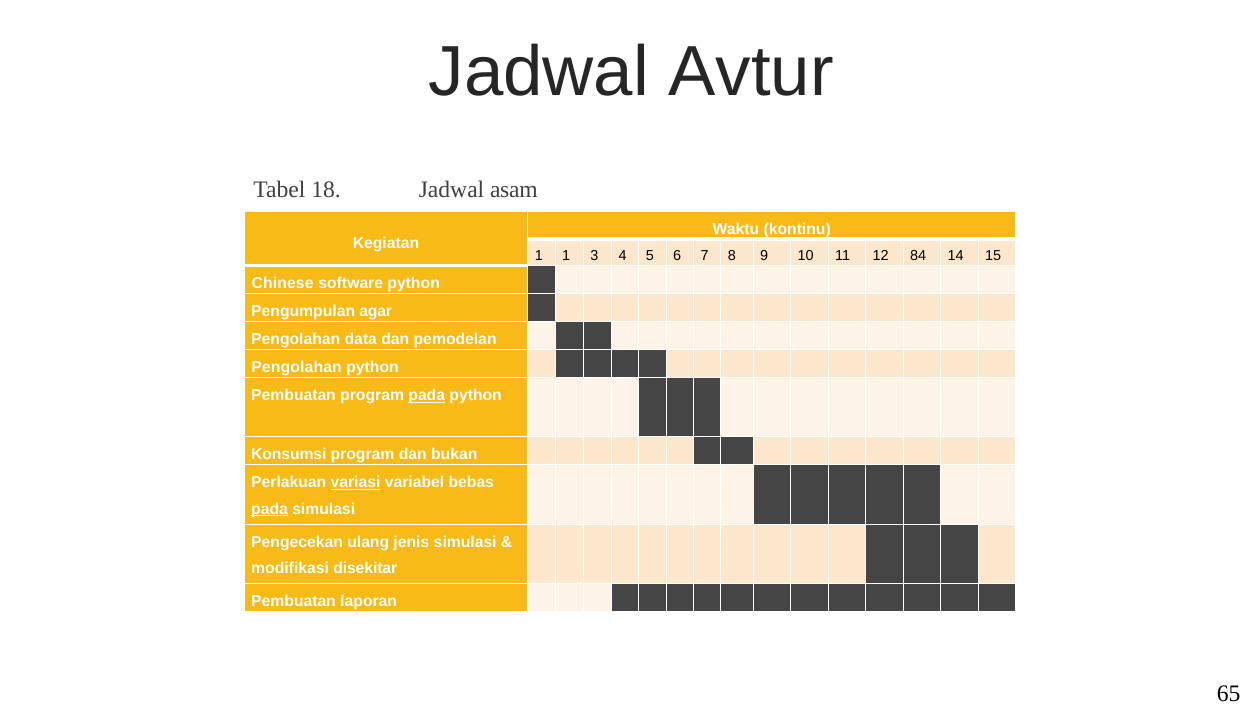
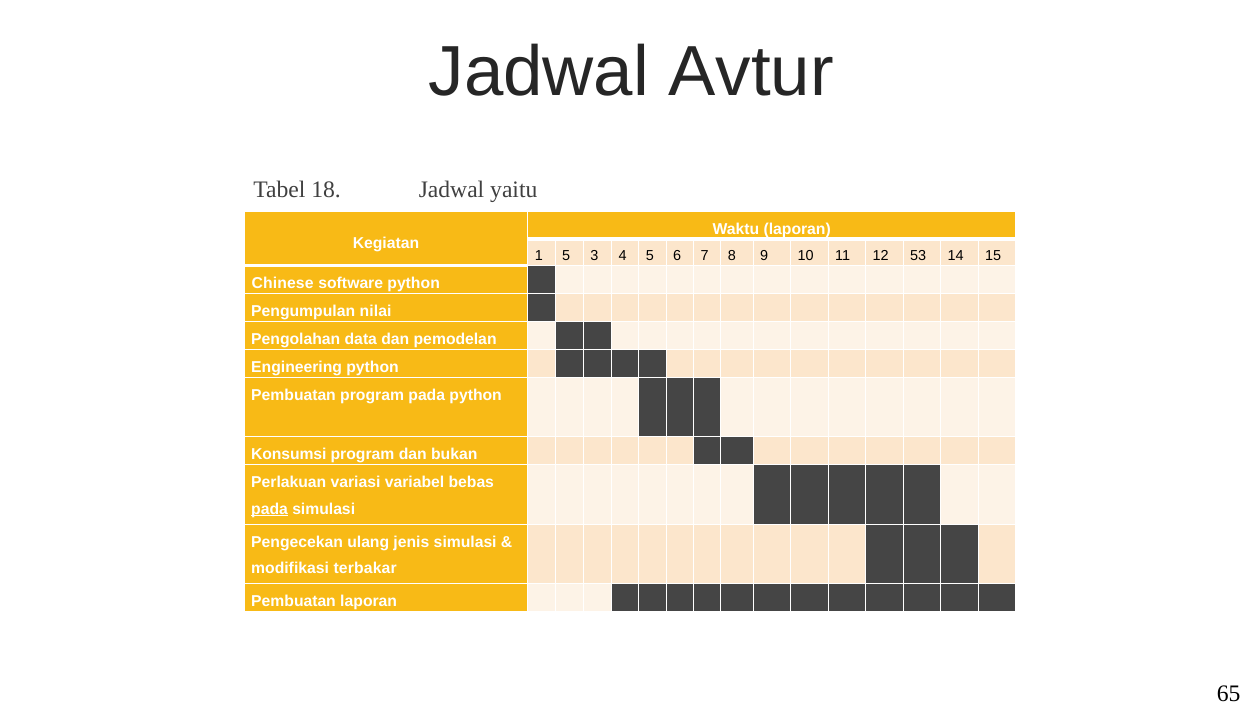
asam: asam -> yaitu
Waktu kontinu: kontinu -> laporan
1 1: 1 -> 5
84: 84 -> 53
agar: agar -> nilai
Pengolahan at (297, 367): Pengolahan -> Engineering
pada at (427, 395) underline: present -> none
variasi underline: present -> none
disekitar: disekitar -> terbakar
